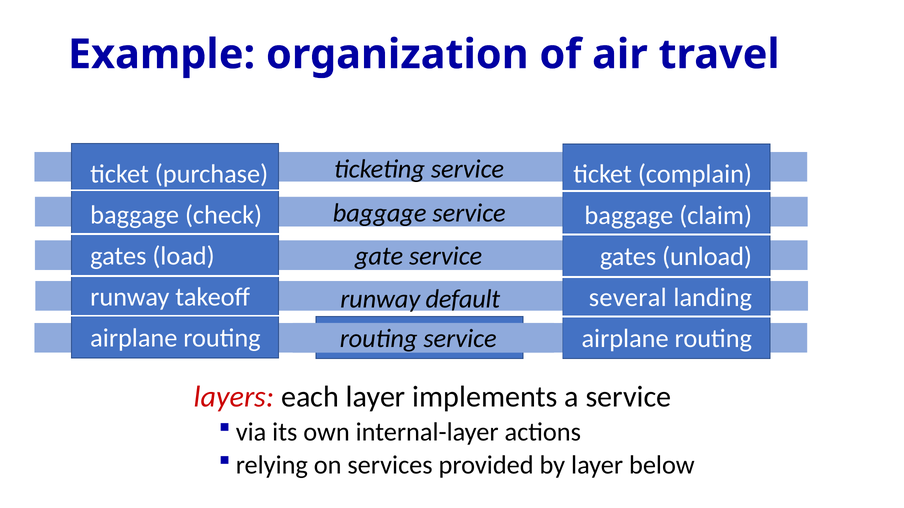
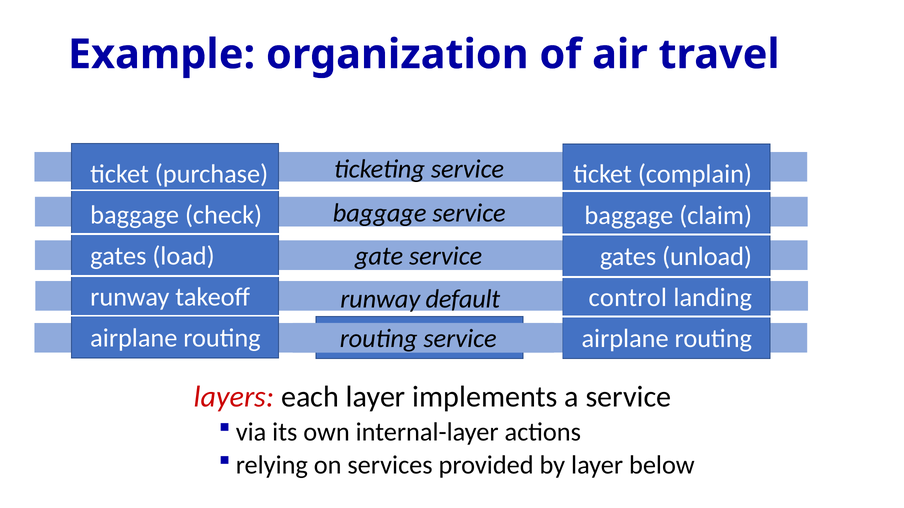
several: several -> control
